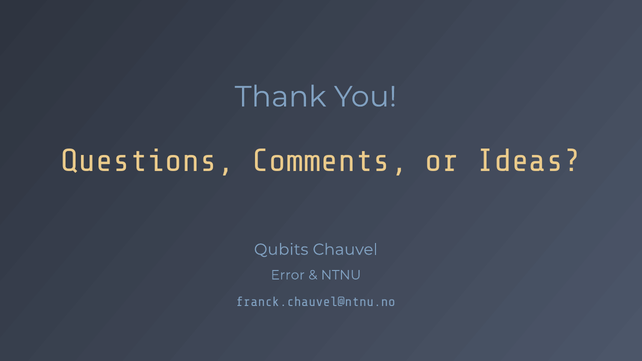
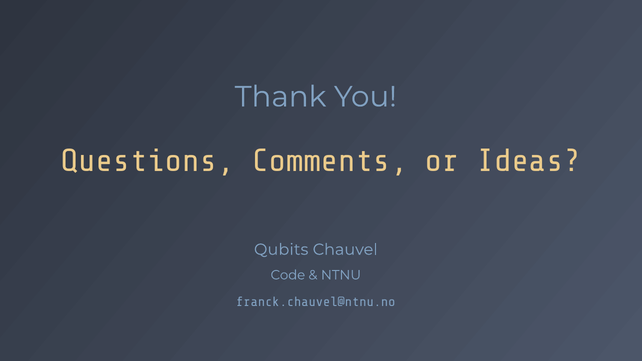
Error: Error -> Code
